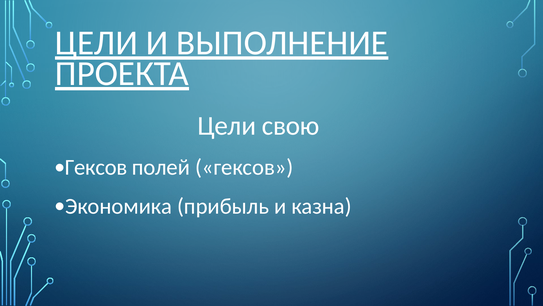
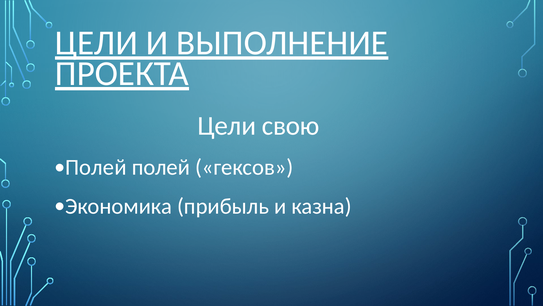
Гексов at (96, 167): Гексов -> Полей
